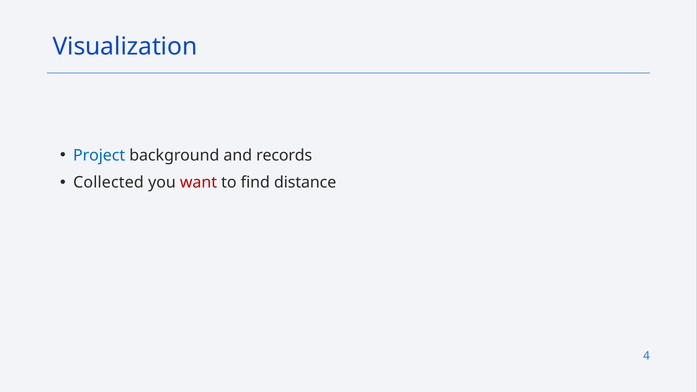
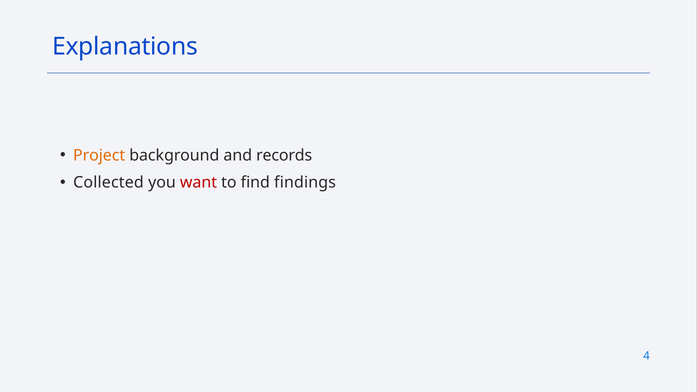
Visualization: Visualization -> Explanations
Project colour: blue -> orange
distance: distance -> findings
